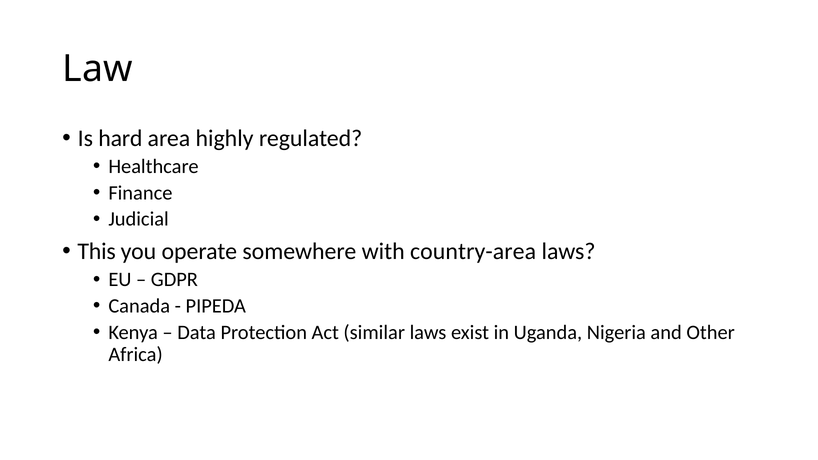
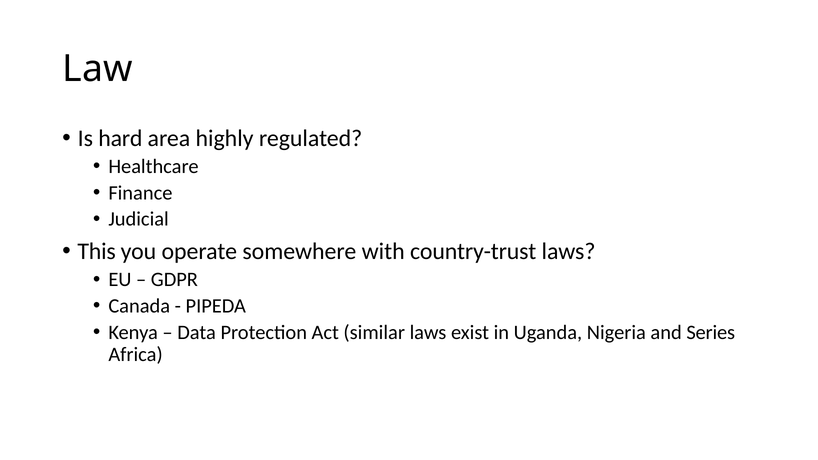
country-area: country-area -> country-trust
Other: Other -> Series
